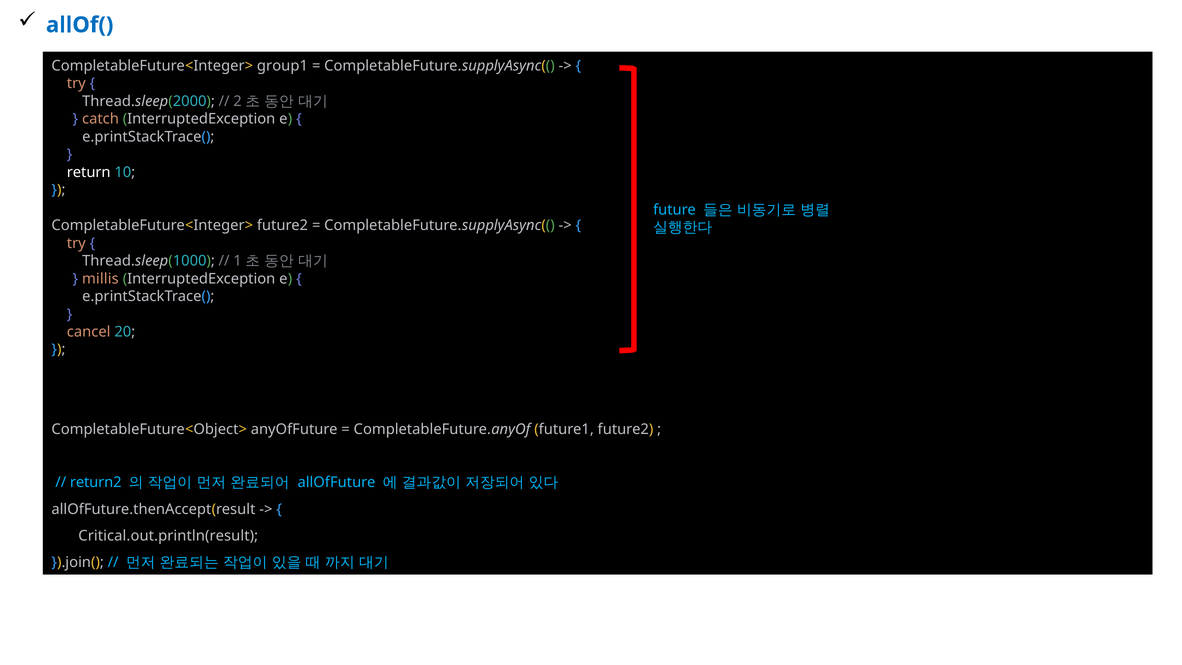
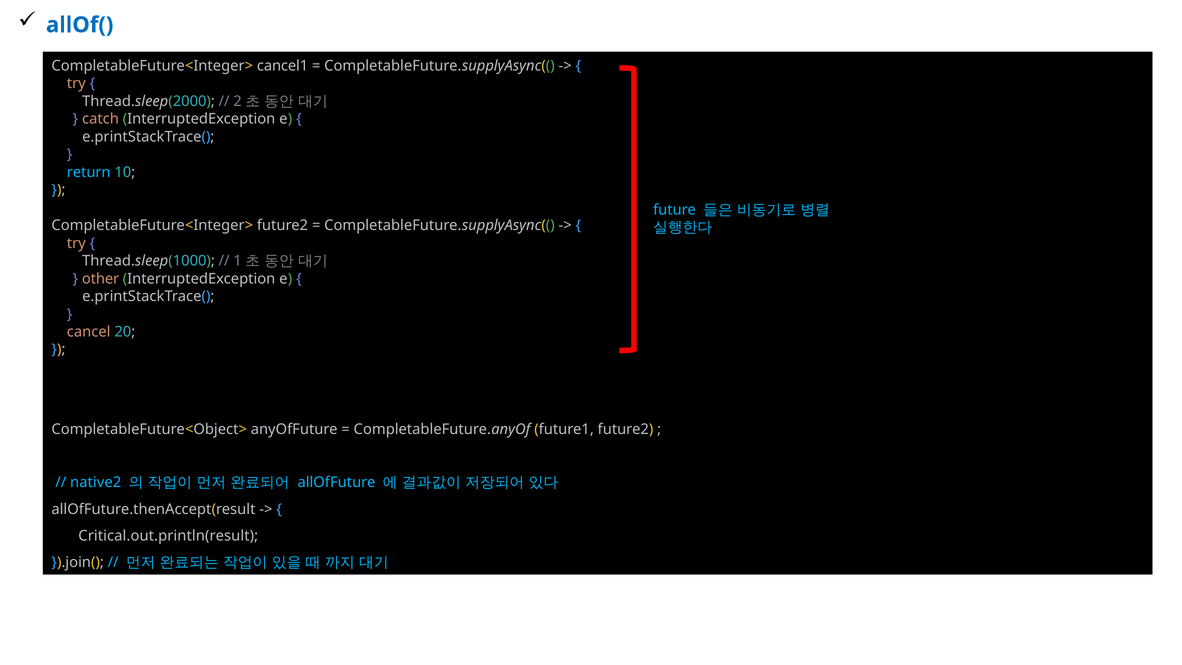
group1: group1 -> cancel1
return colour: white -> light blue
millis: millis -> other
return2: return2 -> native2
